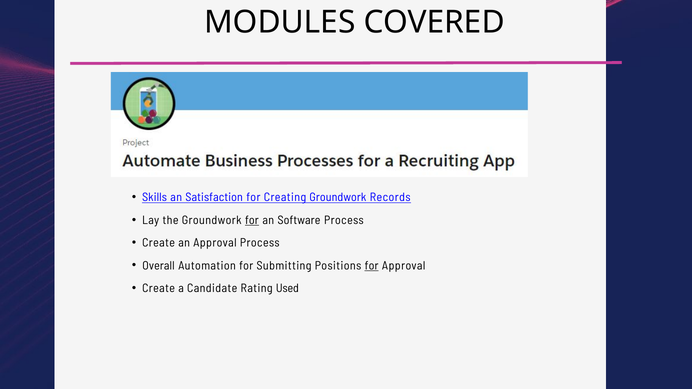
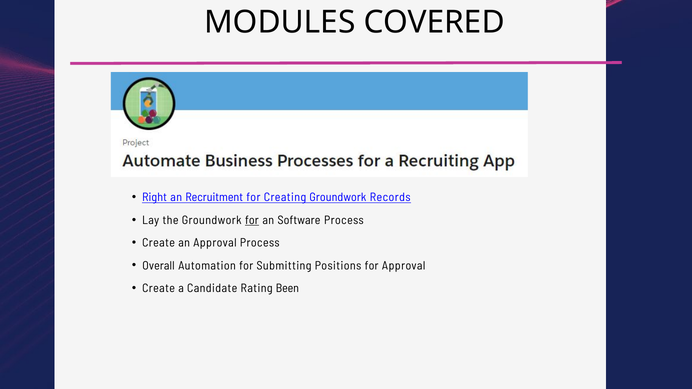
Skills: Skills -> Right
Satisfaction: Satisfaction -> Recruitment
for at (372, 266) underline: present -> none
Used: Used -> Been
